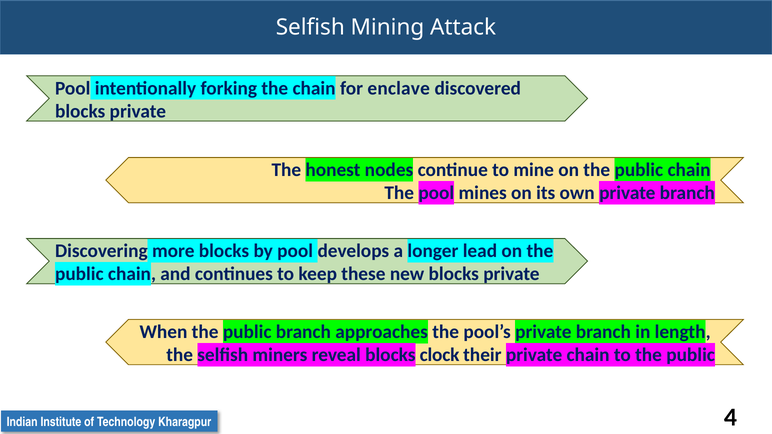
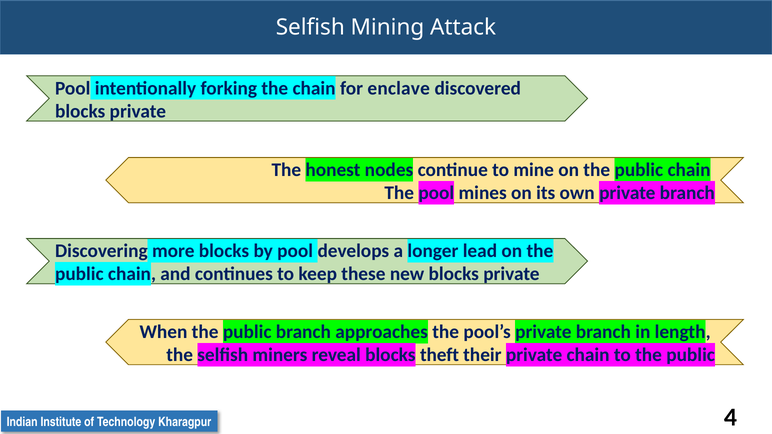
clock: clock -> theft
